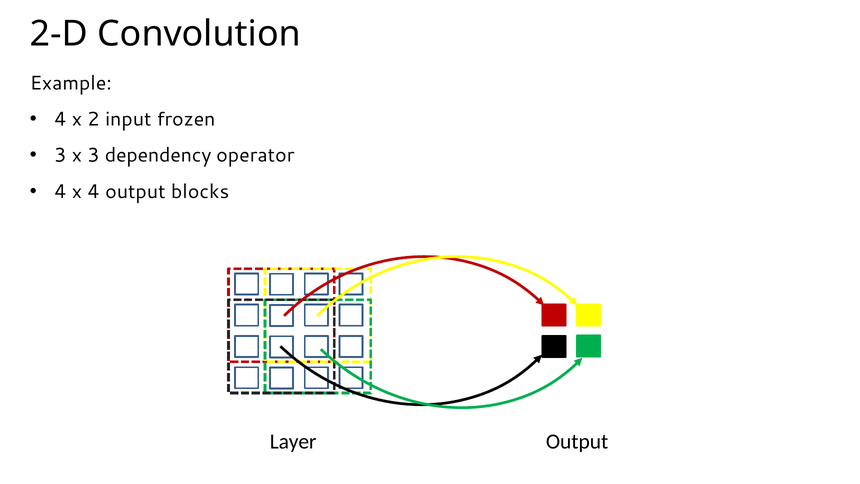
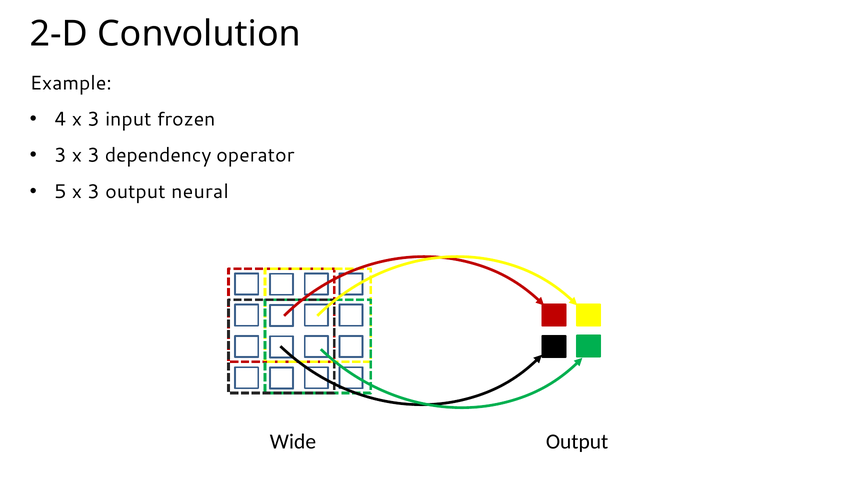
4 x 2: 2 -> 3
4 at (60, 192): 4 -> 5
4 at (93, 192): 4 -> 3
blocks: blocks -> neural
Layer: Layer -> Wide
